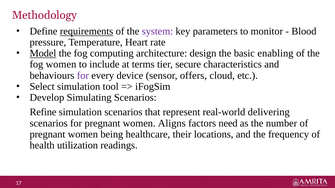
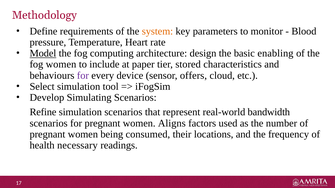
requirements underline: present -> none
system colour: purple -> orange
terms: terms -> paper
secure: secure -> stored
delivering: delivering -> bandwidth
need: need -> used
healthcare: healthcare -> consumed
utilization: utilization -> necessary
